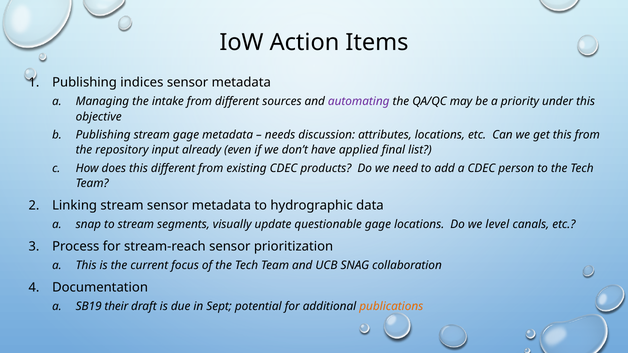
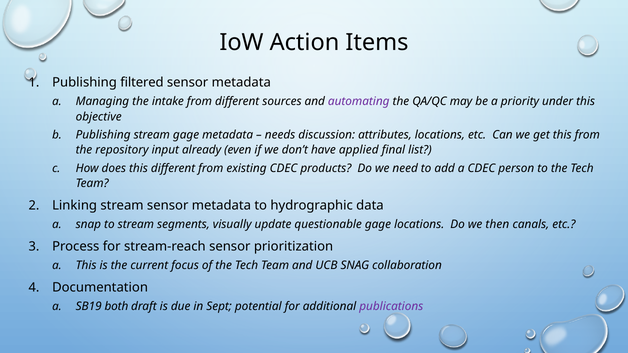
indices: indices -> filtered
level: level -> then
their: their -> both
publications colour: orange -> purple
